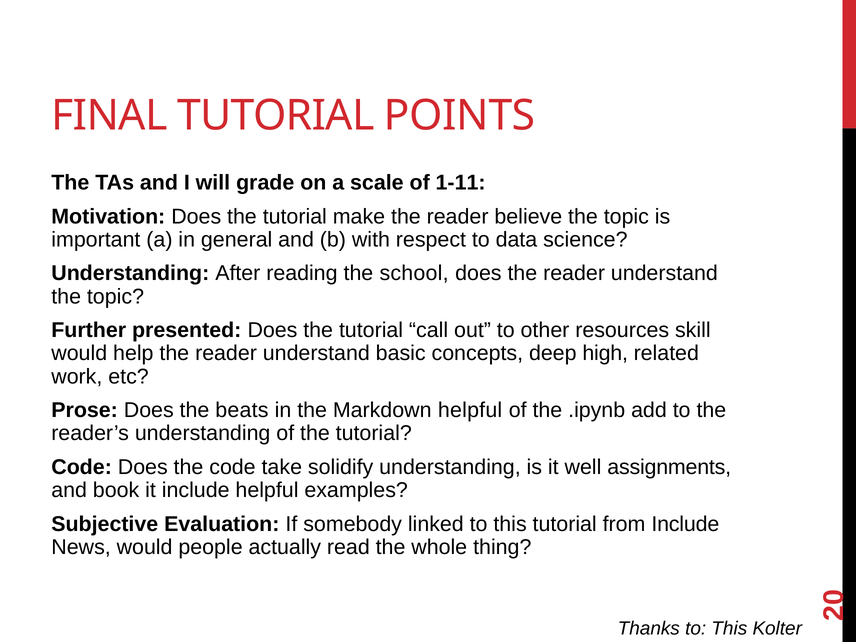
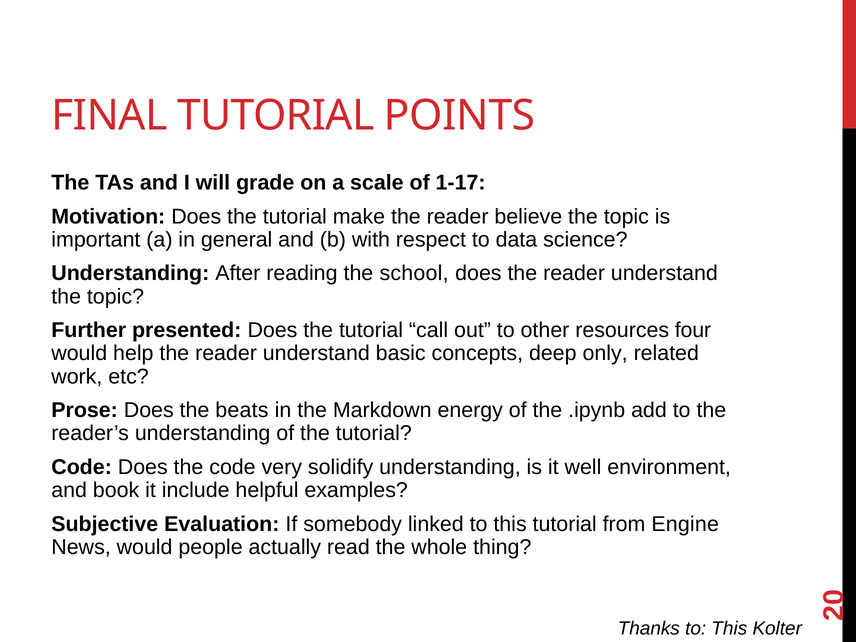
1-11: 1-11 -> 1-17
skill: skill -> four
high: high -> only
Markdown helpful: helpful -> energy
take: take -> very
assignments: assignments -> environment
from Include: Include -> Engine
